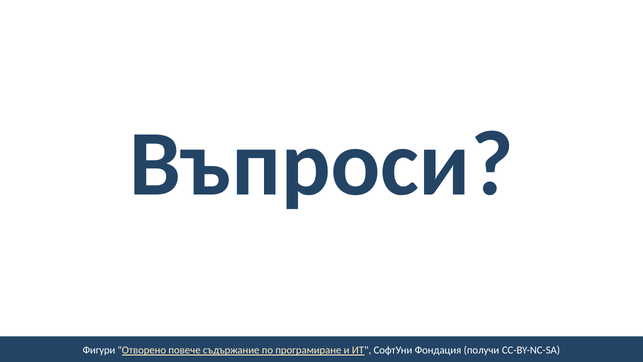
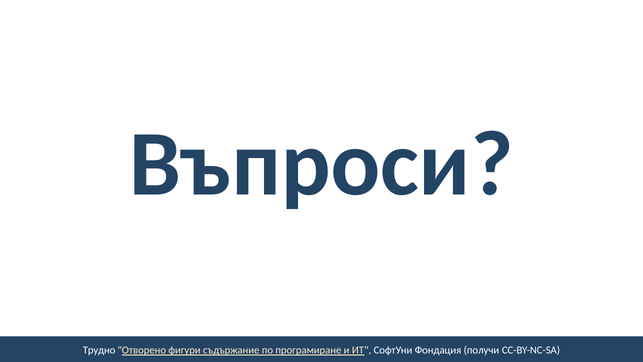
Фигури: Фигури -> Трудно
повече: повече -> фигури
